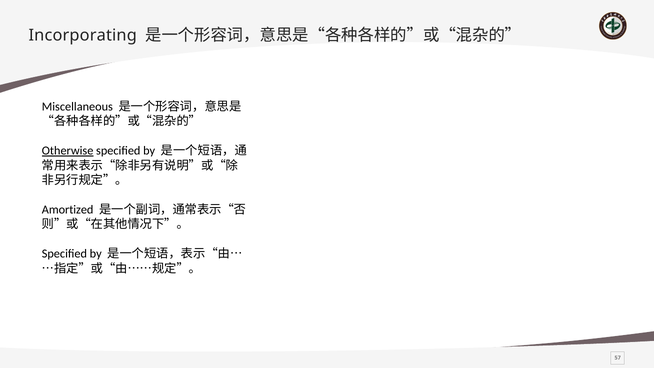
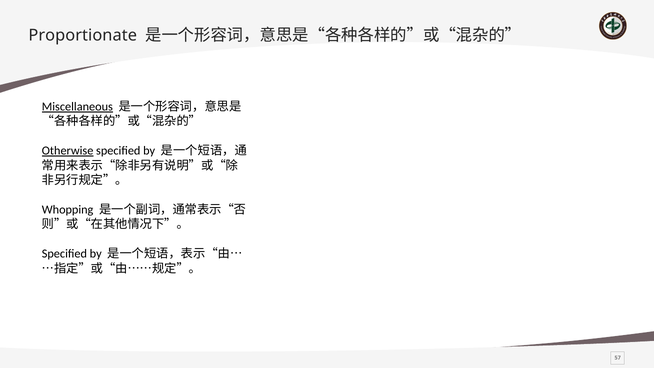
Incorporating: Incorporating -> Proportionate
Miscellaneous underline: none -> present
Amortized: Amortized -> Whopping
